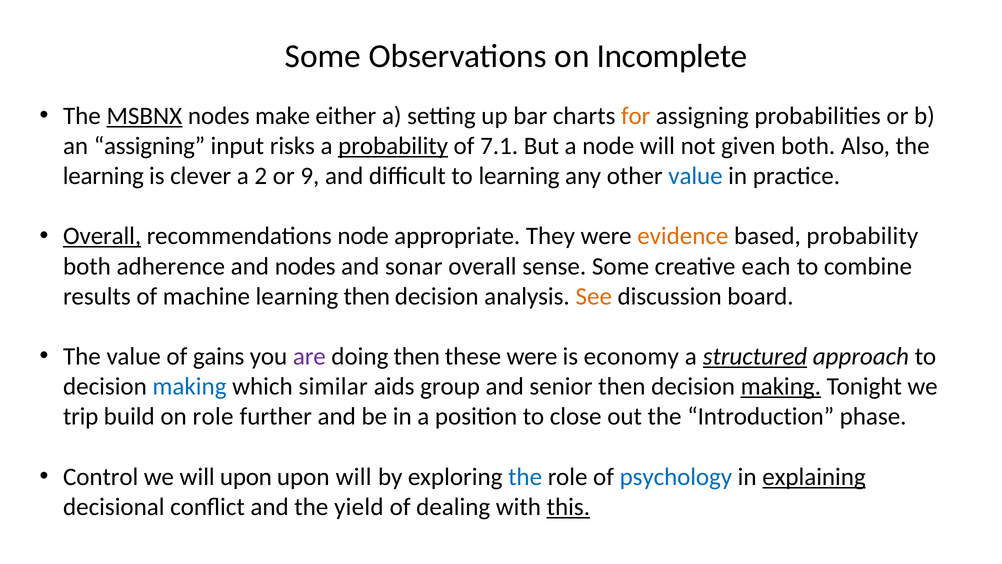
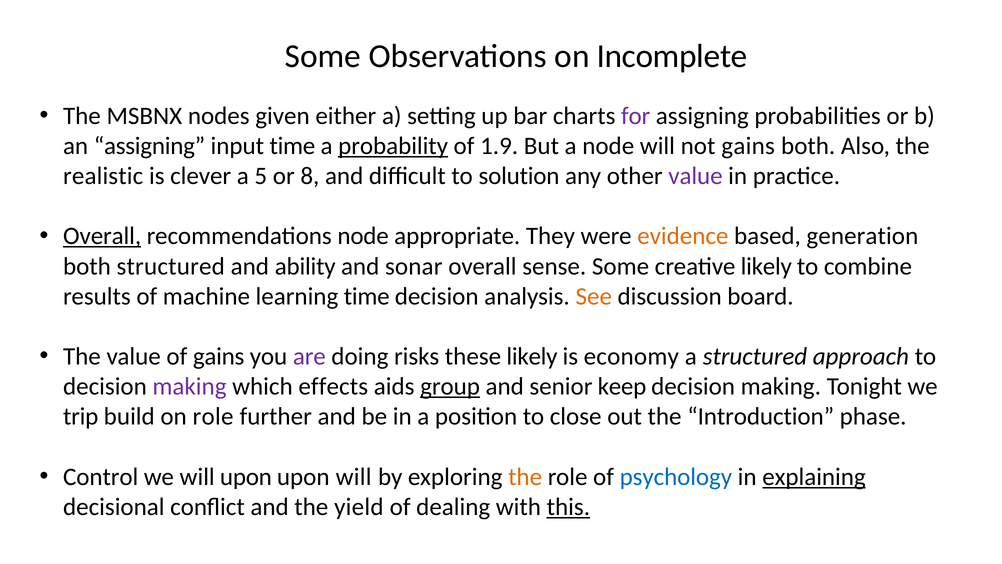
MSBNX underline: present -> none
make: make -> given
for colour: orange -> purple
input risks: risks -> time
7.1: 7.1 -> 1.9
not given: given -> gains
learning at (103, 176): learning -> realistic
2: 2 -> 5
9: 9 -> 8
to learning: learning -> solution
value at (695, 176) colour: blue -> purple
based probability: probability -> generation
both adherence: adherence -> structured
and nodes: nodes -> ability
creative each: each -> likely
learning then: then -> time
doing then: then -> risks
these were: were -> likely
structured at (755, 356) underline: present -> none
making at (190, 386) colour: blue -> purple
similar: similar -> effects
group underline: none -> present
senior then: then -> keep
making at (781, 386) underline: present -> none
the at (525, 476) colour: blue -> orange
